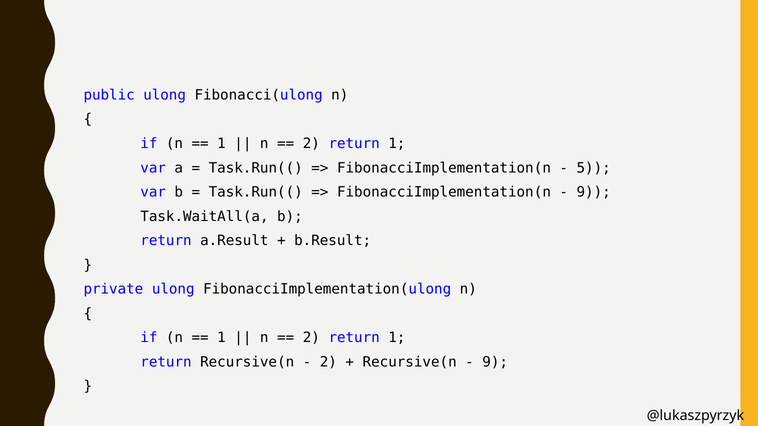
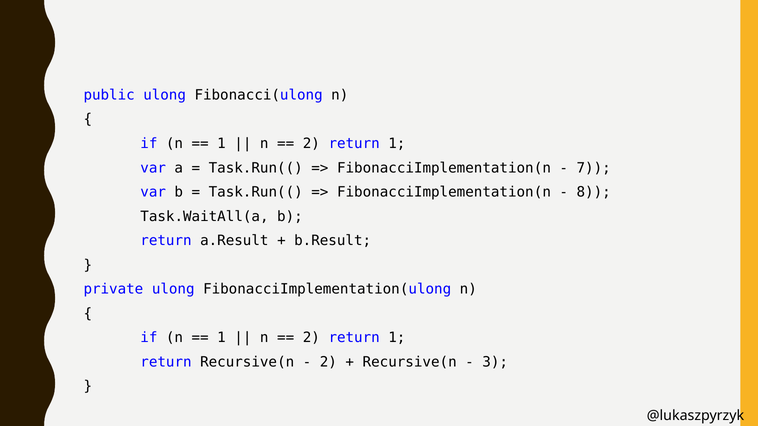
5: 5 -> 7
9 at (594, 192): 9 -> 8
9 at (495, 362): 9 -> 3
